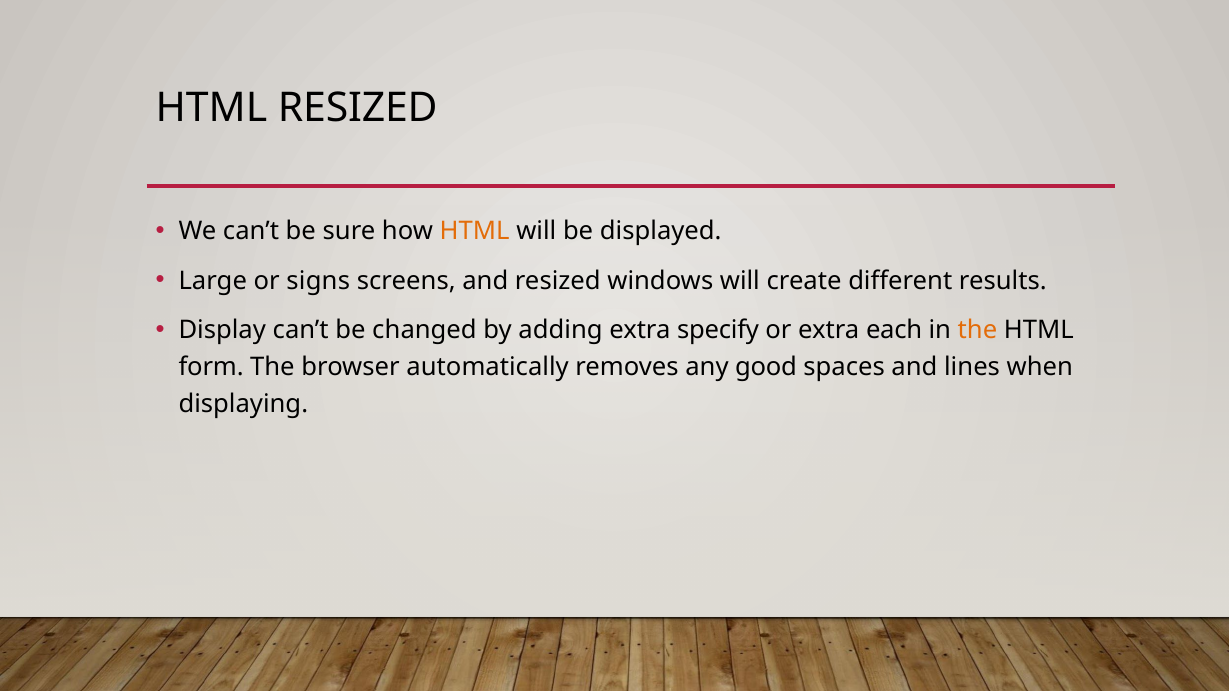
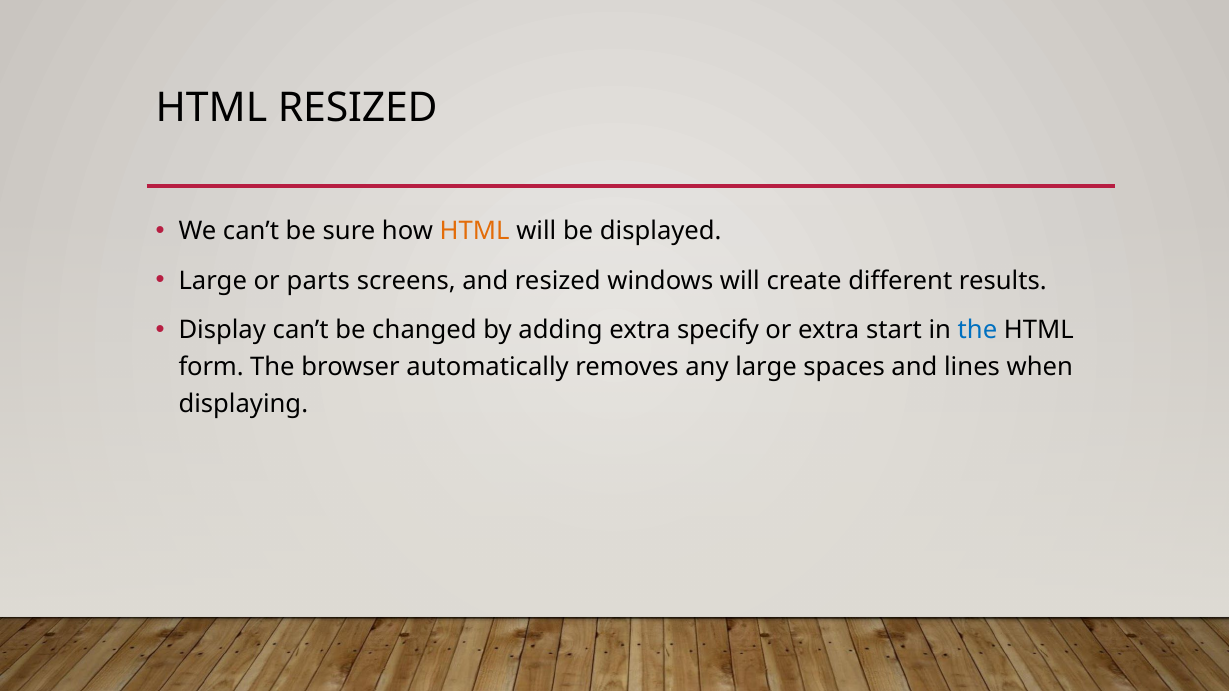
signs: signs -> parts
each: each -> start
the at (977, 331) colour: orange -> blue
any good: good -> large
